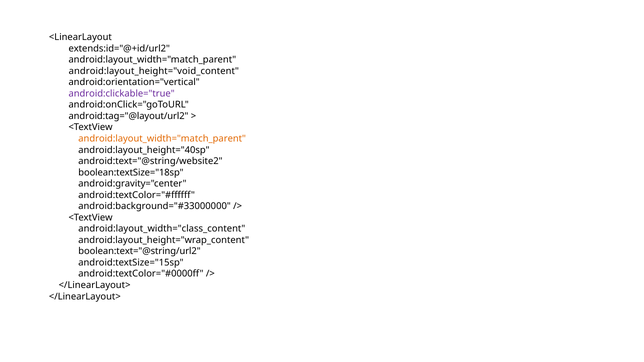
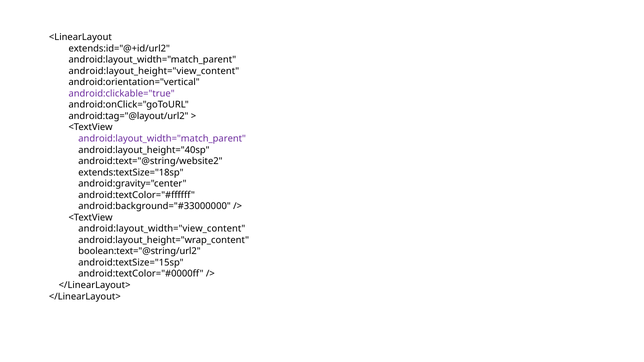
android:layout_height="void_content: android:layout_height="void_content -> android:layout_height="view_content
android:layout_width="match_parent at (162, 139) colour: orange -> purple
boolean:textSize="18sp: boolean:textSize="18sp -> extends:textSize="18sp
android:layout_width="class_content: android:layout_width="class_content -> android:layout_width="view_content
